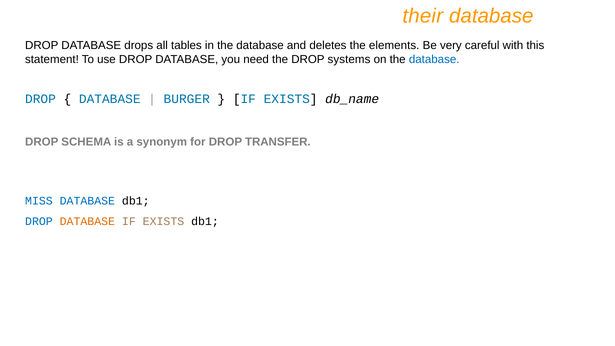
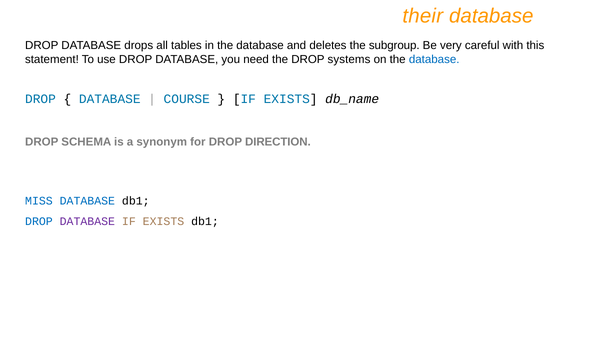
elements: elements -> subgroup
BURGER: BURGER -> COURSE
TRANSFER: TRANSFER -> DIRECTION
DATABASE at (87, 222) colour: orange -> purple
